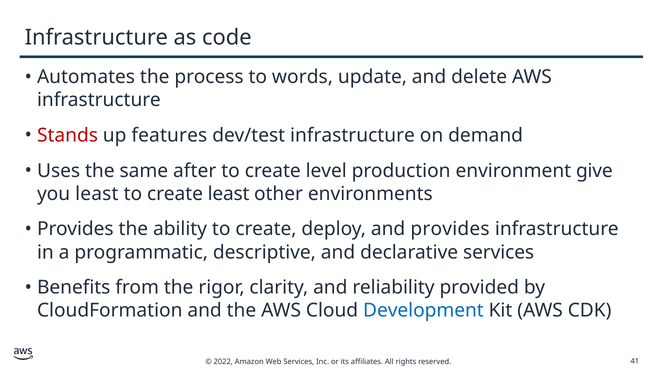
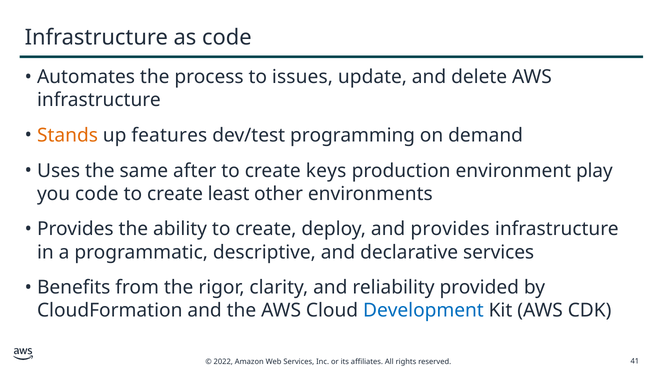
words: words -> issues
Stands colour: red -> orange
dev/test infrastructure: infrastructure -> programming
level: level -> keys
give: give -> play
you least: least -> code
